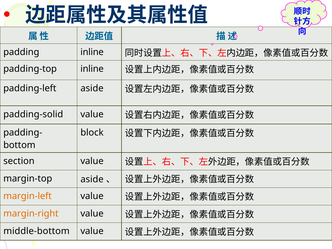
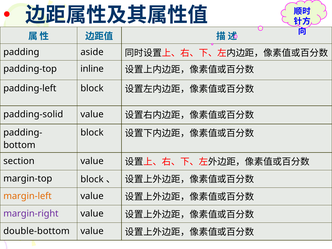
padding inline: inline -> aside
padding-left aside: aside -> block
margin-top aside: aside -> block
margin-right colour: orange -> purple
middle-bottom: middle-bottom -> double-bottom
